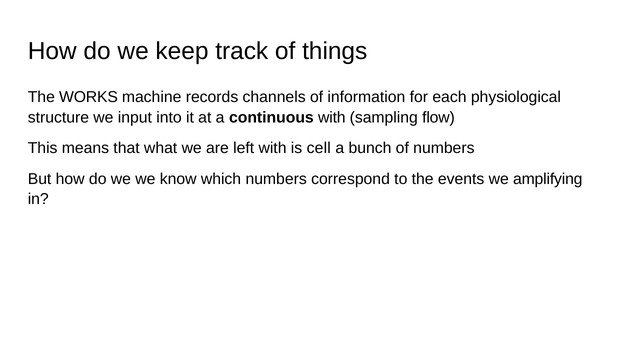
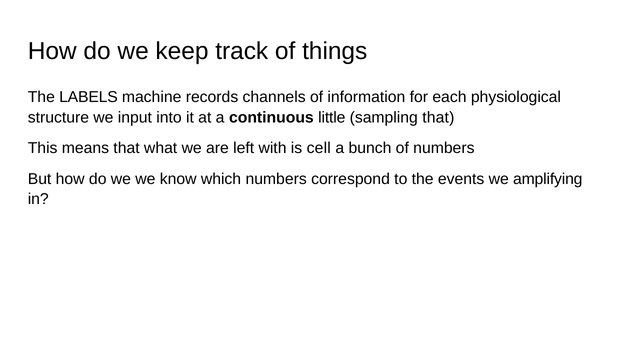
WORKS: WORKS -> LABELS
continuous with: with -> little
sampling flow: flow -> that
